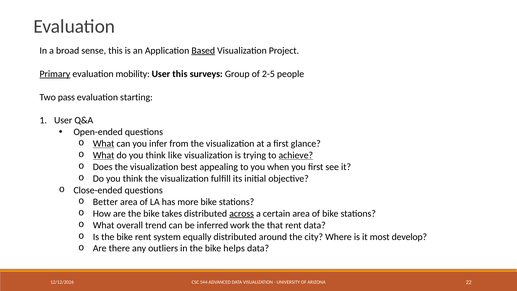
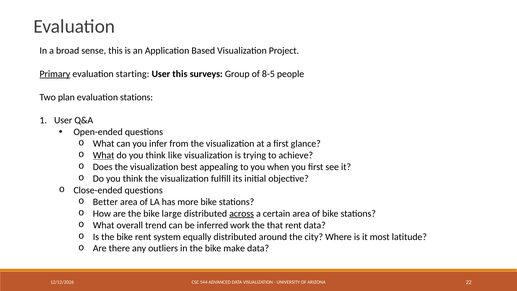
Based underline: present -> none
mobility: mobility -> starting
2-5: 2-5 -> 8-5
pass: pass -> plan
evaluation starting: starting -> stations
What at (104, 144) underline: present -> none
achieve underline: present -> none
takes: takes -> large
develop: develop -> latitude
helps: helps -> make
